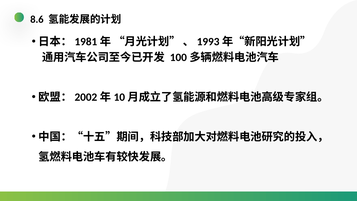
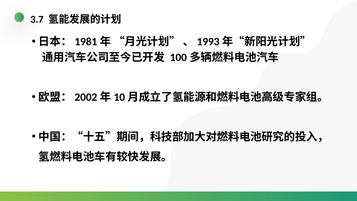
8.6: 8.6 -> 3.7
